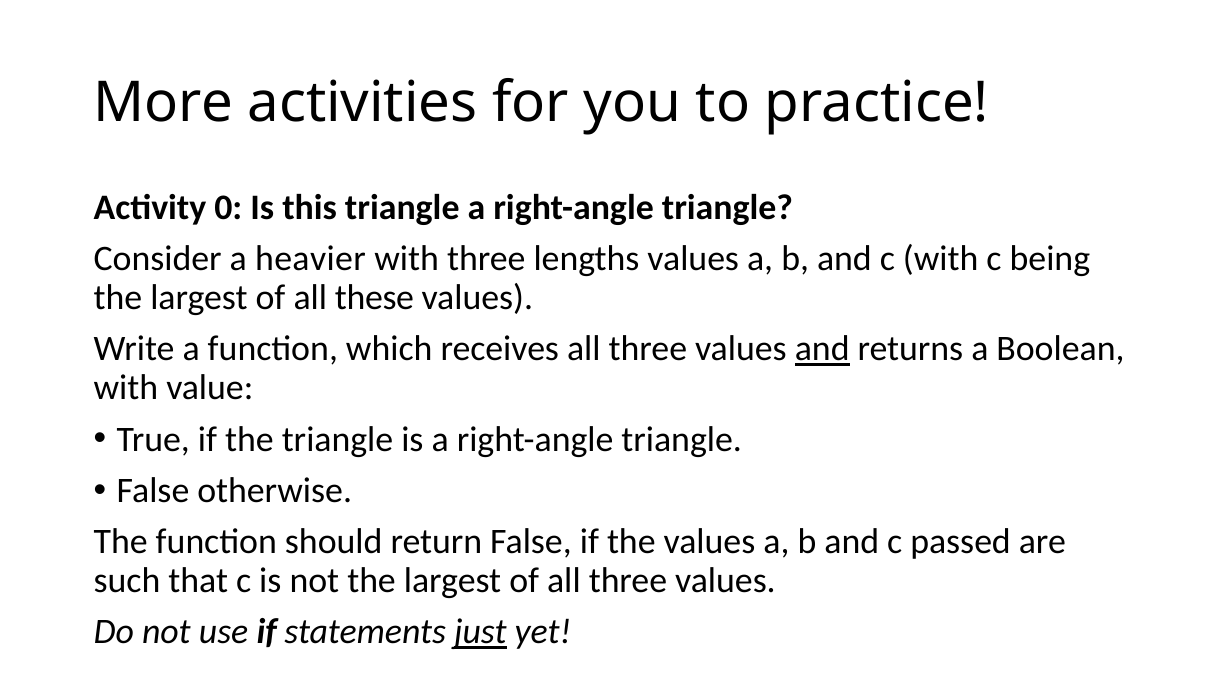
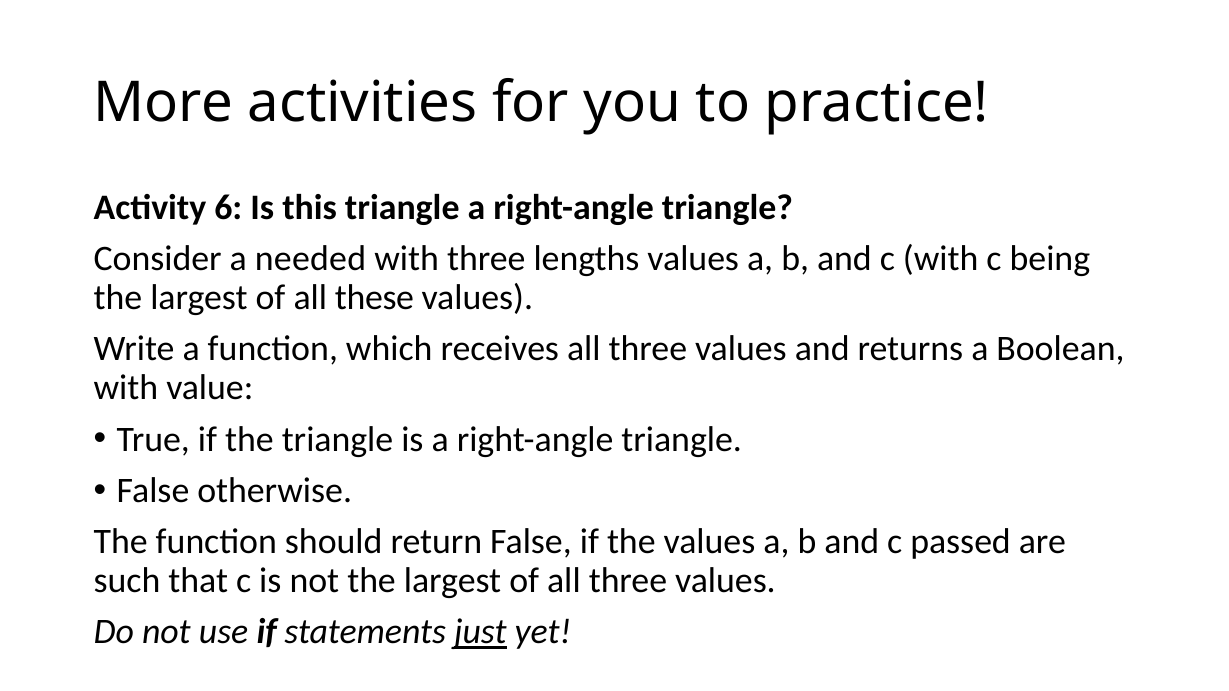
0: 0 -> 6
heavier: heavier -> needed
and at (822, 349) underline: present -> none
